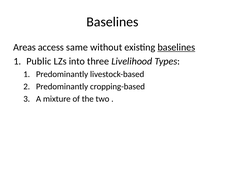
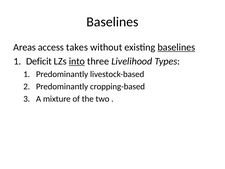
same: same -> takes
Public: Public -> Deficit
into underline: none -> present
